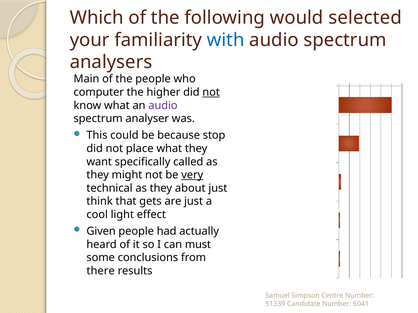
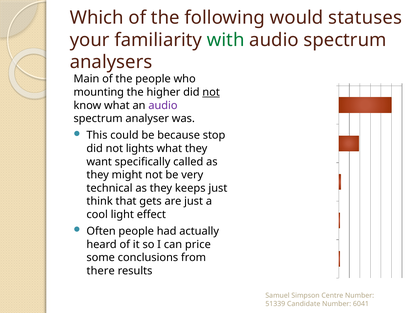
selected: selected -> statuses
with colour: blue -> green
computer: computer -> mounting
place: place -> lights
very underline: present -> none
about: about -> keeps
Given: Given -> Often
must: must -> price
